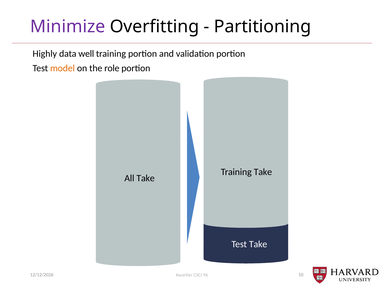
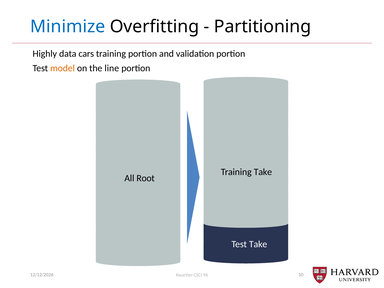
Minimize colour: purple -> blue
well: well -> cars
role: role -> line
All Take: Take -> Root
